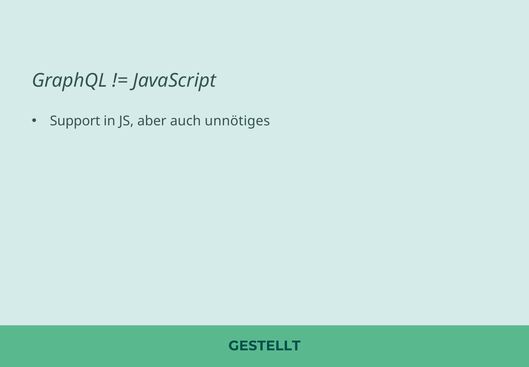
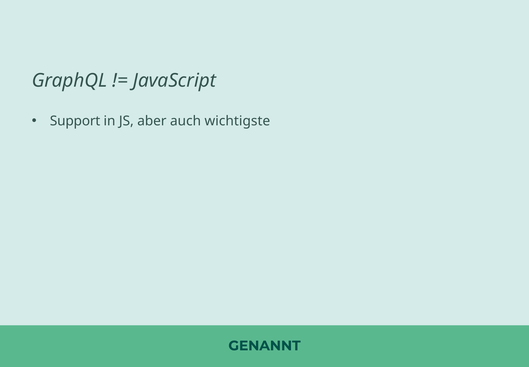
unnötiges: unnötiges -> wichtigste
GESTELLT: GESTELLT -> GENANNT
